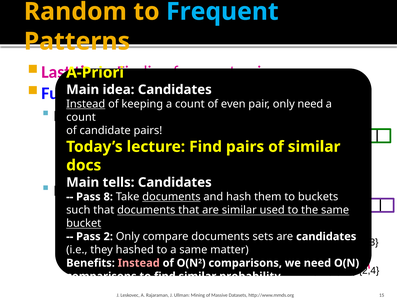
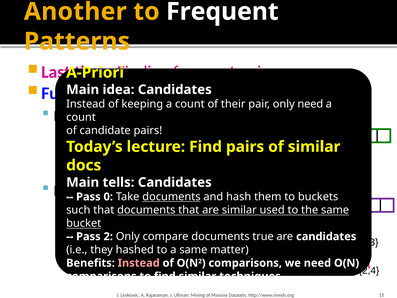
Random: Random -> Another
Frequent at (222, 12) colour: light blue -> white
Instead at (86, 104) underline: present -> none
even: even -> their
8: 8 -> 0
sets: sets -> true
probability: probability -> techniques
